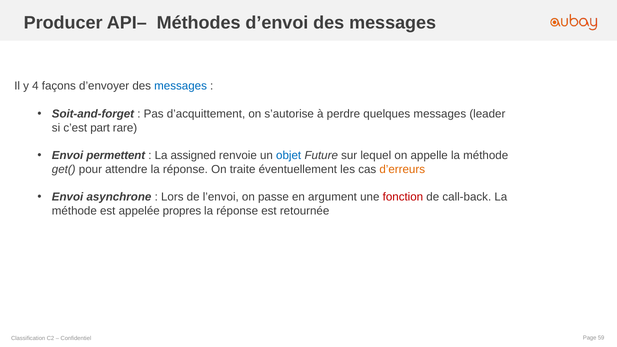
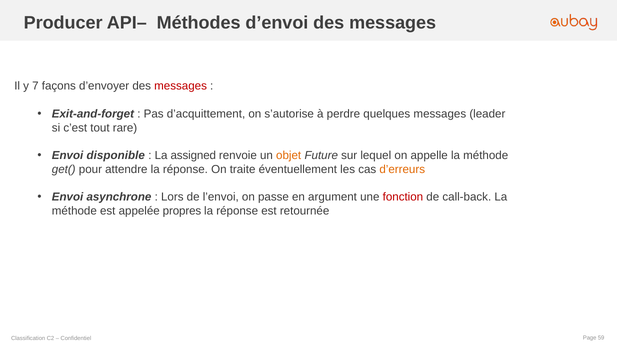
4: 4 -> 7
messages at (181, 86) colour: blue -> red
Soit-and-forget: Soit-and-forget -> Exit-and-forget
part: part -> tout
permettent: permettent -> disponible
objet colour: blue -> orange
